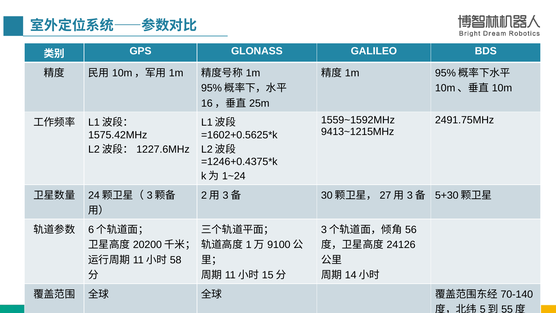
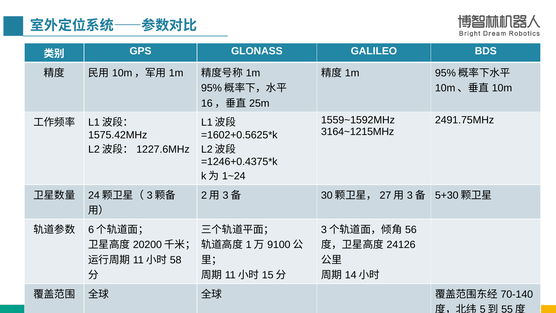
9413~1215MHz: 9413~1215MHz -> 3164~1215MHz
